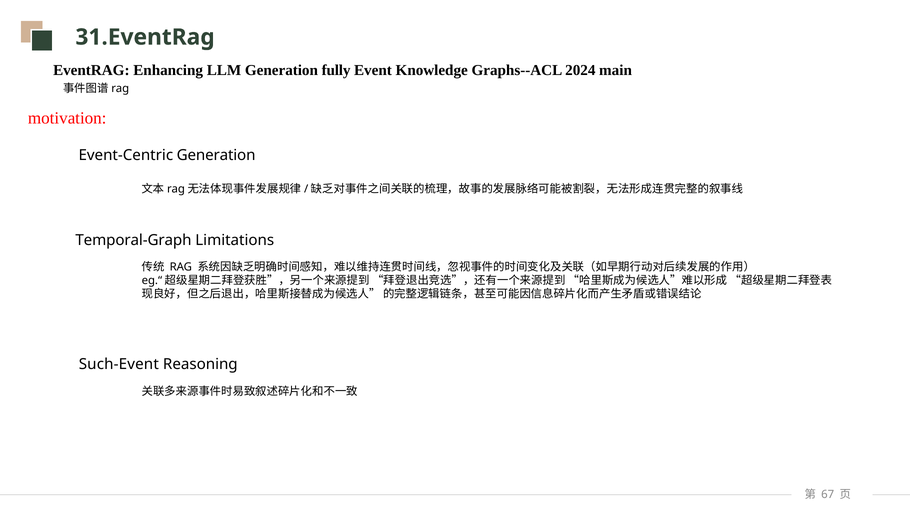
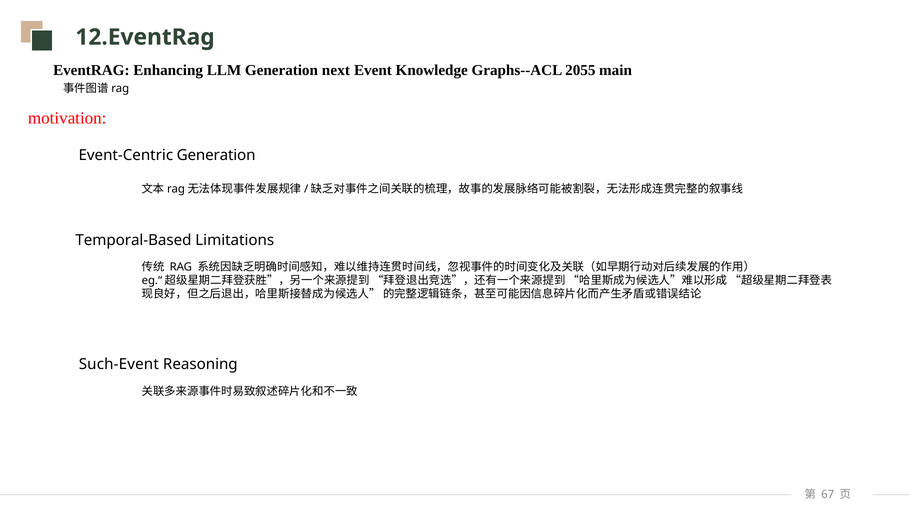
31.EventRag: 31.EventRag -> 12.EventRag
fully: fully -> next
2024: 2024 -> 2055
Temporal-Graph: Temporal-Graph -> Temporal-Based
